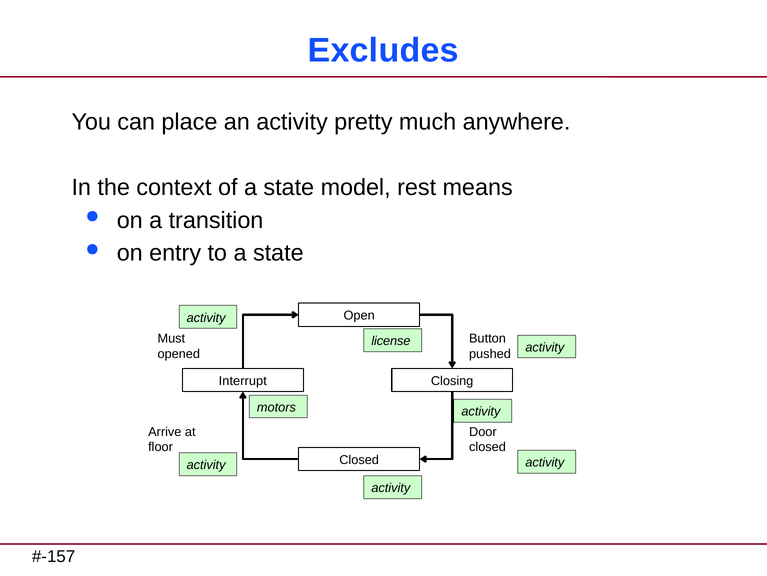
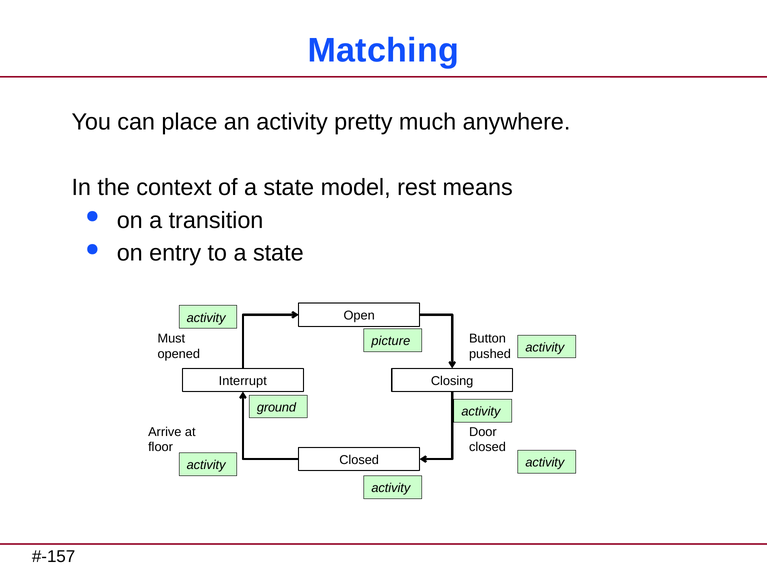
Excludes: Excludes -> Matching
license: license -> picture
motors: motors -> ground
